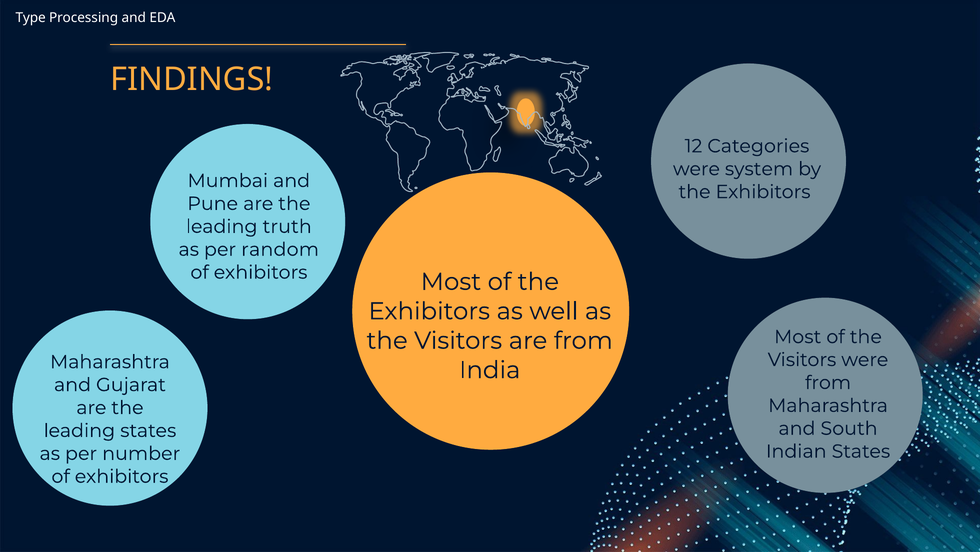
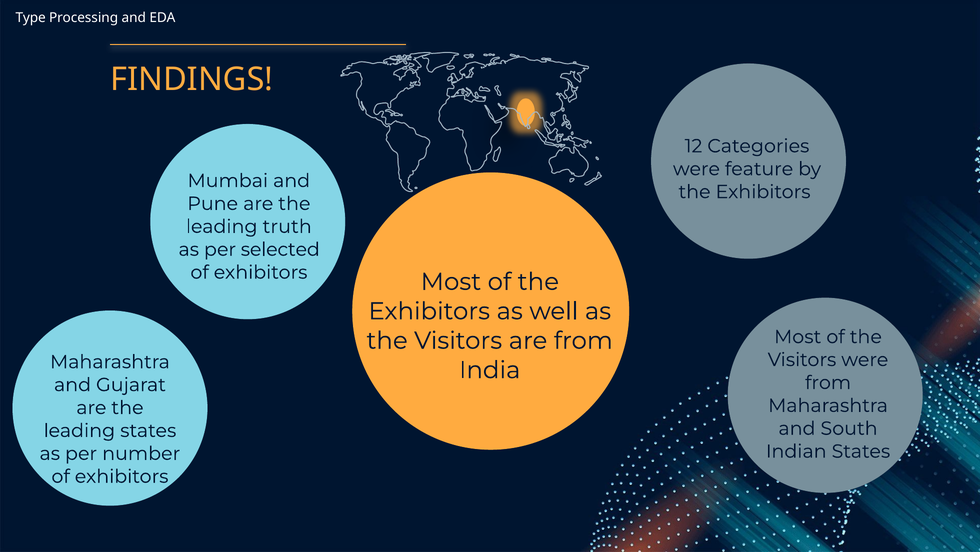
system: system -> feature
random: random -> selected
